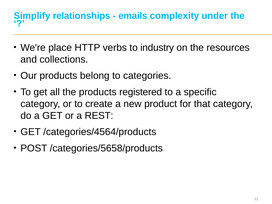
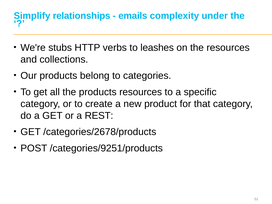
place: place -> stubs
industry: industry -> leashes
products registered: registered -> resources
/categories/4564/products: /categories/4564/products -> /categories/2678/products
/categories/5658/products: /categories/5658/products -> /categories/9251/products
